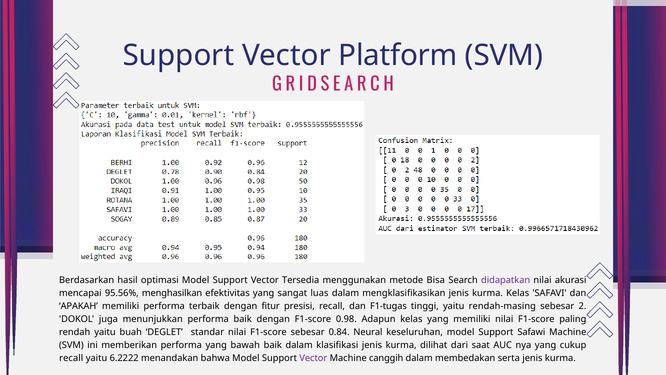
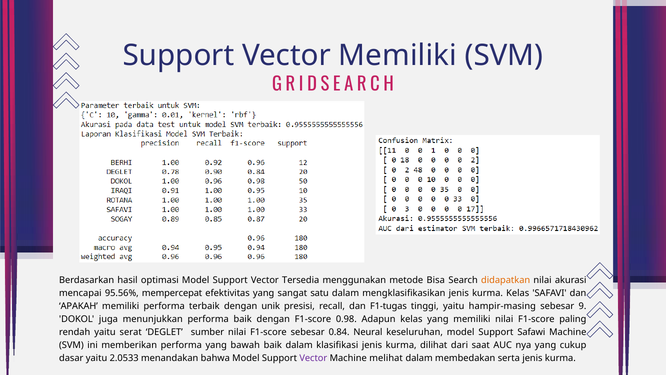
Vector Platform: Platform -> Memiliki
didapatkan colour: purple -> orange
menghasilkan: menghasilkan -> mempercepat
luas: luas -> satu
fitur: fitur -> unik
rendah-masing: rendah-masing -> hampir-masing
2: 2 -> 9
buah: buah -> serat
standar: standar -> sumber
recall at (71, 358): recall -> dasar
6.2222: 6.2222 -> 2.0533
canggih: canggih -> melihat
